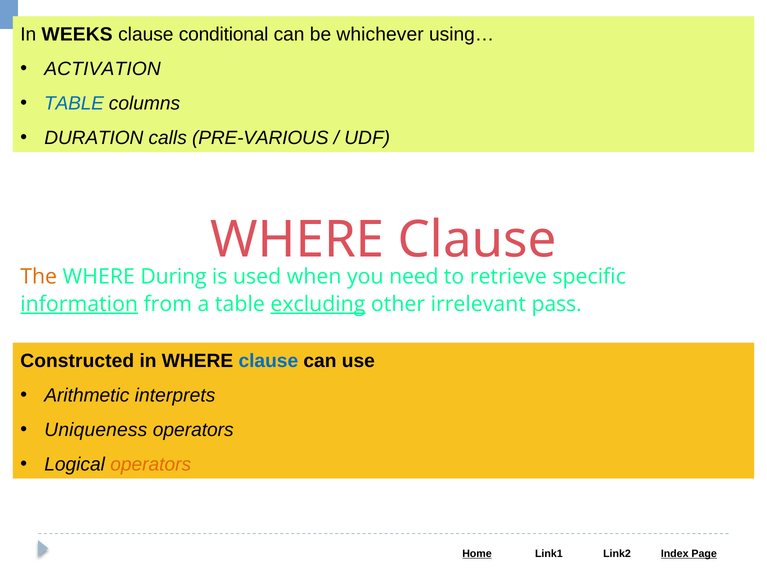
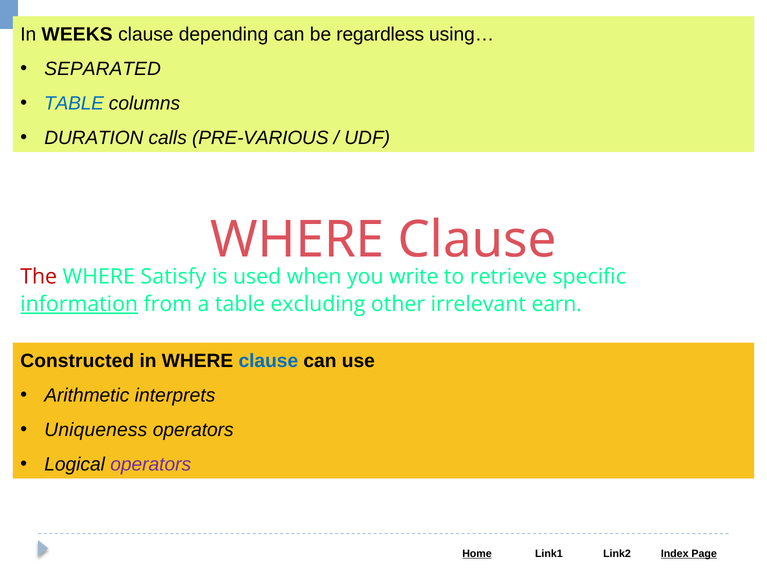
conditional: conditional -> depending
whichever: whichever -> regardless
ACTIVATION: ACTIVATION -> SEPARATED
The colour: orange -> red
During: During -> Satisfy
need: need -> write
excluding underline: present -> none
pass: pass -> earn
operators at (151, 464) colour: orange -> purple
